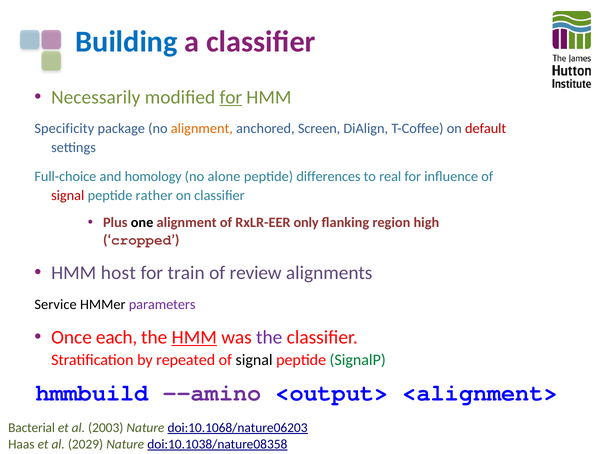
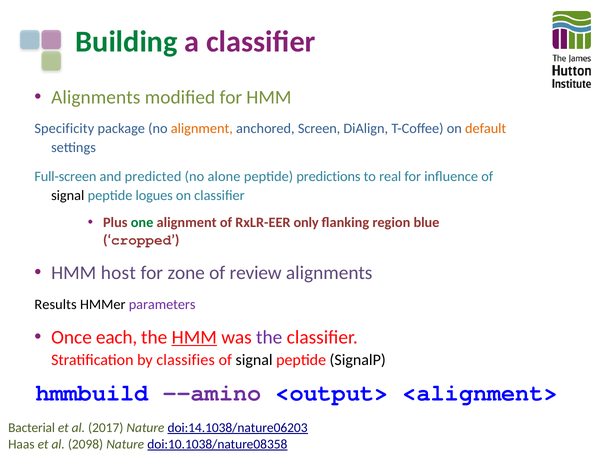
Building colour: blue -> green
Necessarily at (96, 97): Necessarily -> Alignments
for at (231, 97) underline: present -> none
default colour: red -> orange
Full-choice: Full-choice -> Full-screen
homology: homology -> predicted
differences: differences -> predictions
signal at (68, 196) colour: red -> black
rather: rather -> logues
one colour: black -> green
high: high -> blue
train: train -> zone
Service: Service -> Results
repeated: repeated -> classifies
SignalP colour: green -> black
2003: 2003 -> 2017
doi:10.1068/nature06203: doi:10.1068/nature06203 -> doi:14.1038/nature06203
2029: 2029 -> 2098
